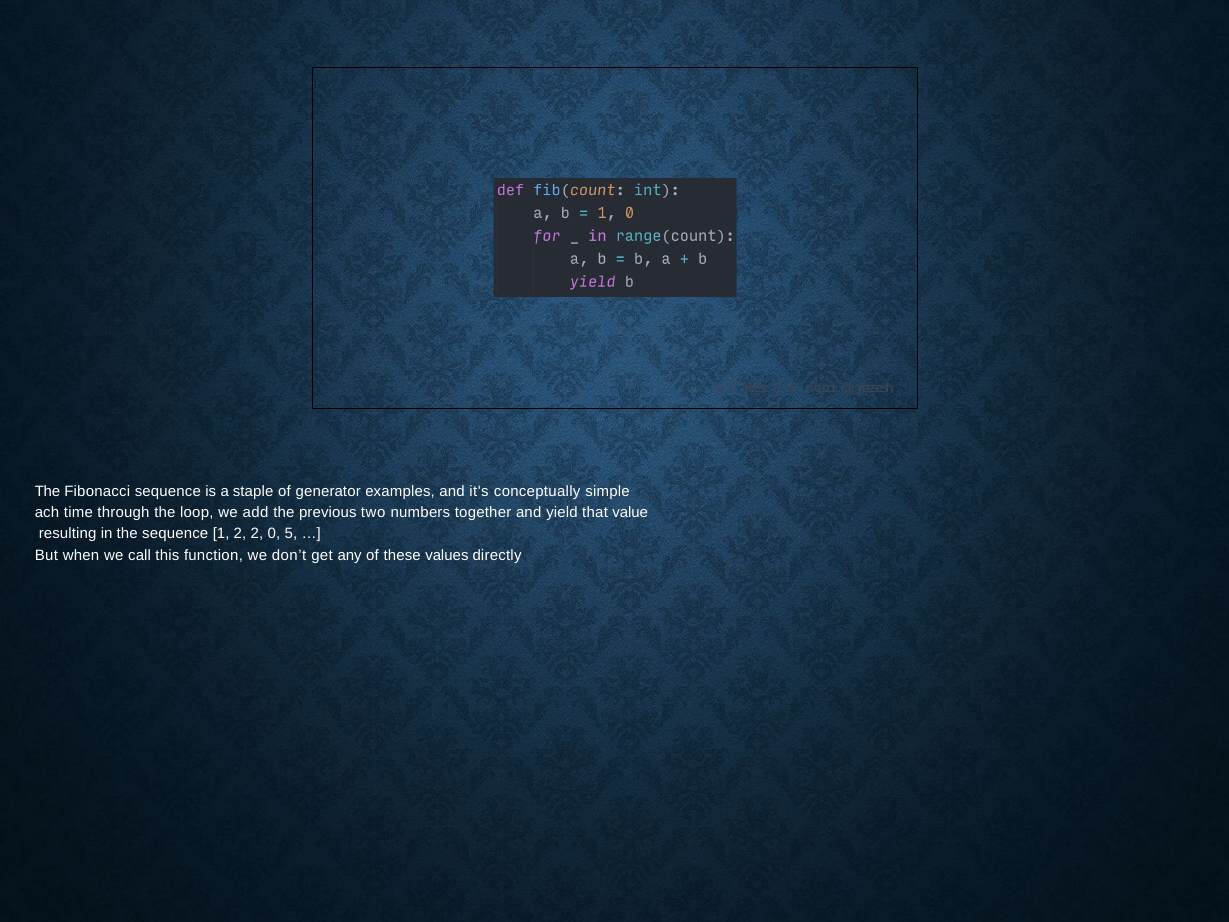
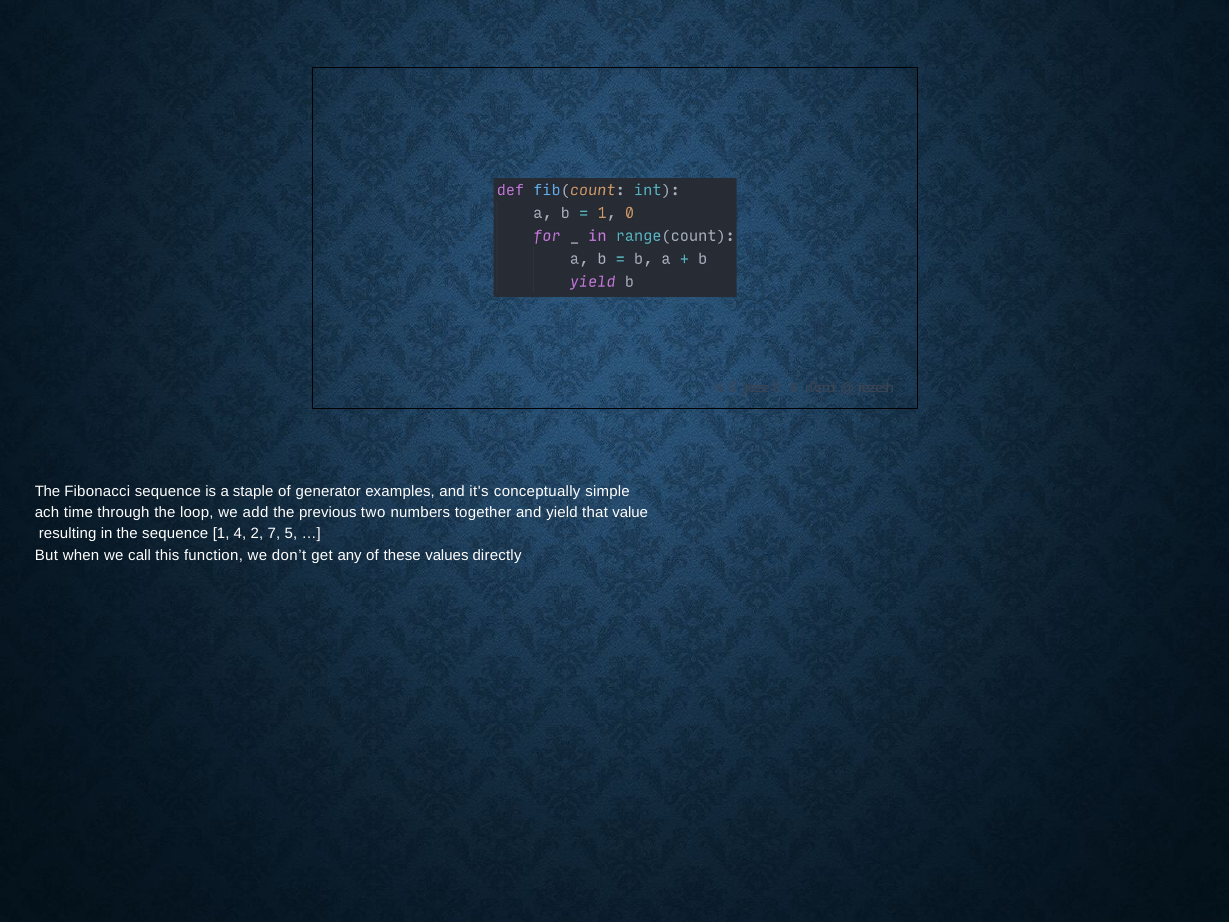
1 2: 2 -> 4
0: 0 -> 7
